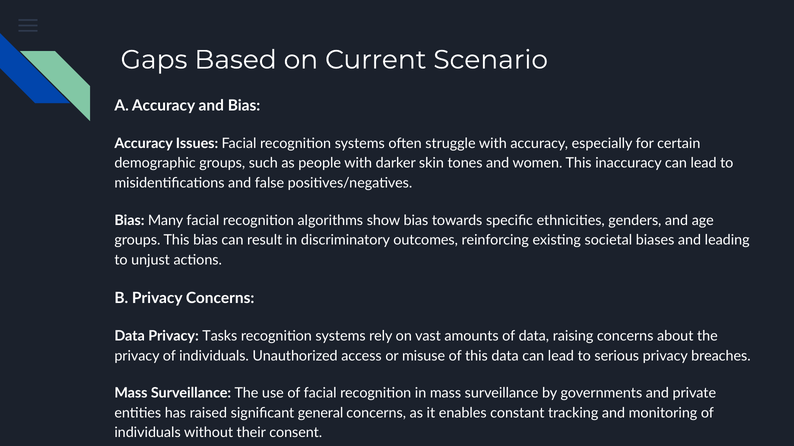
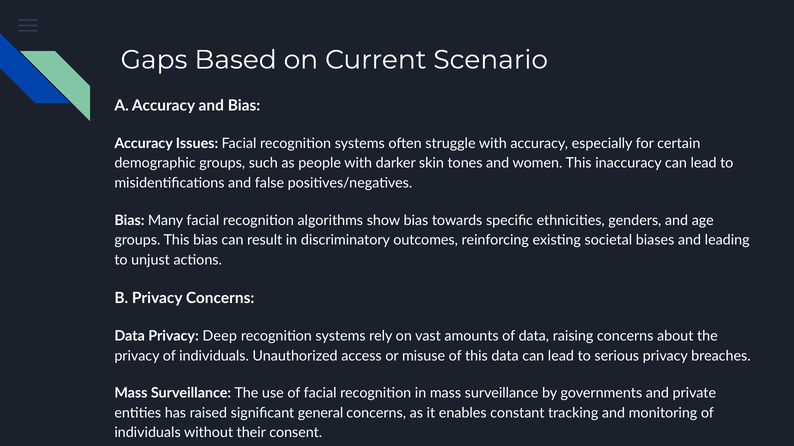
Tasks: Tasks -> Deep
